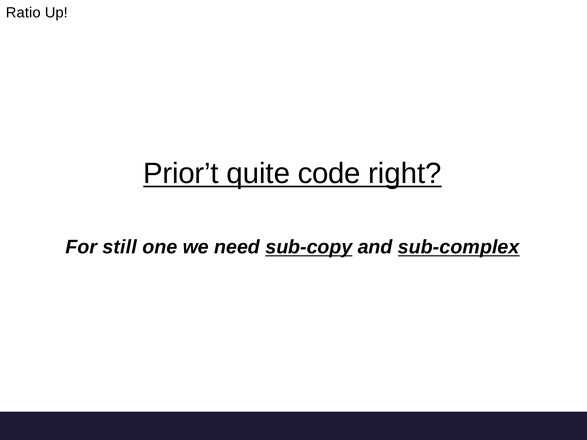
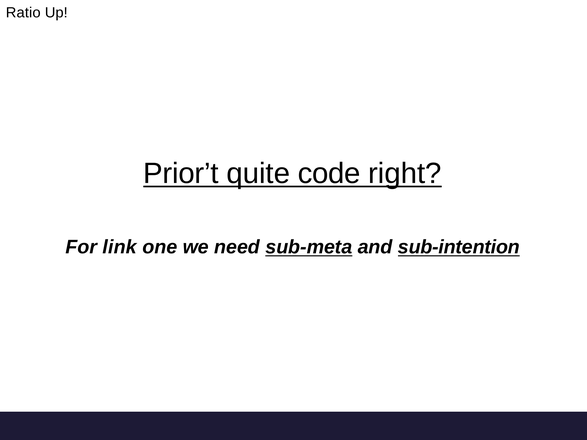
still: still -> link
sub-copy: sub-copy -> sub-meta
sub-complex: sub-complex -> sub-intention
